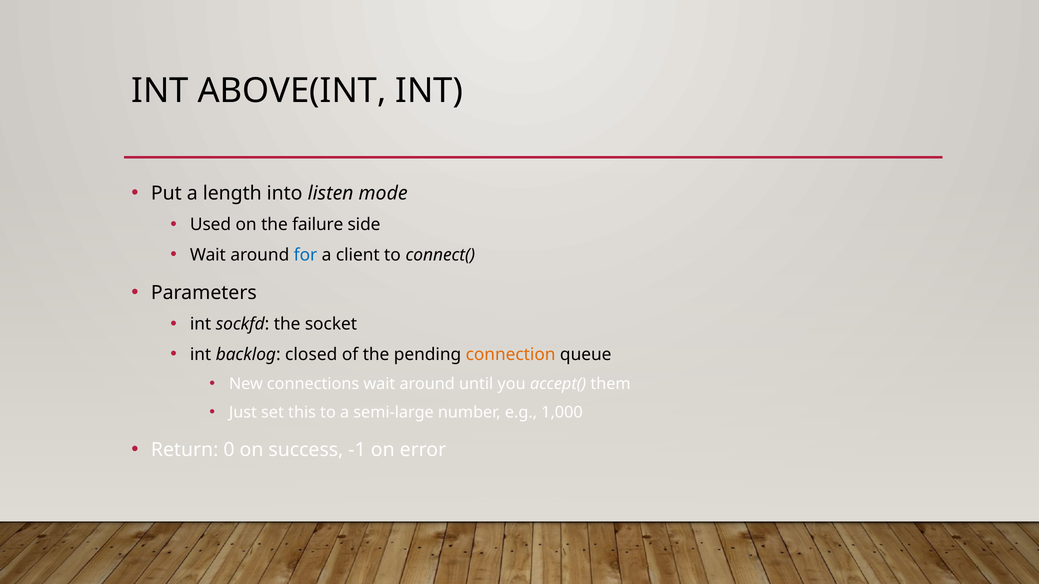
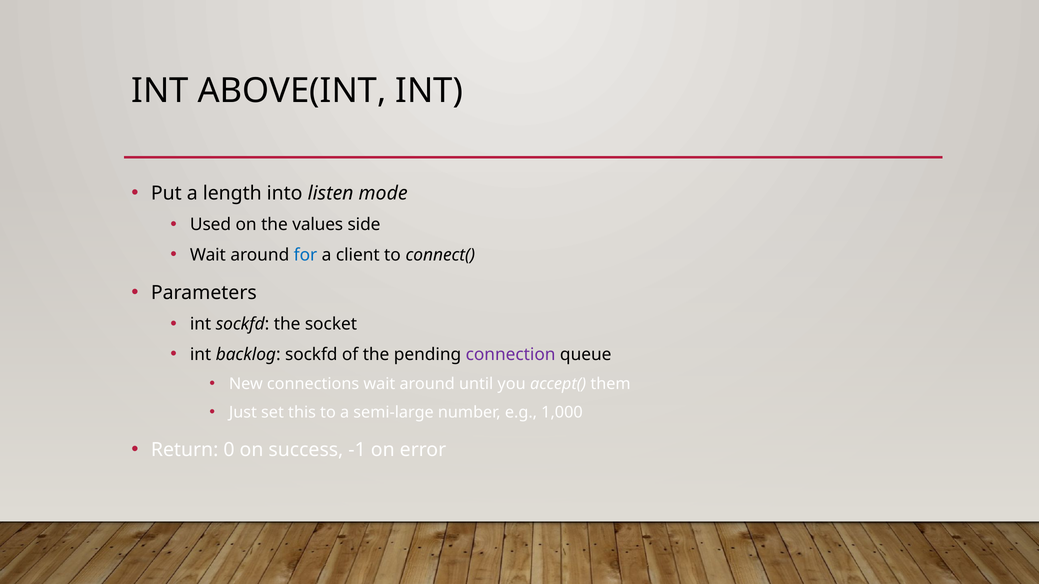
failure: failure -> values
backlog closed: closed -> sockfd
connection colour: orange -> purple
